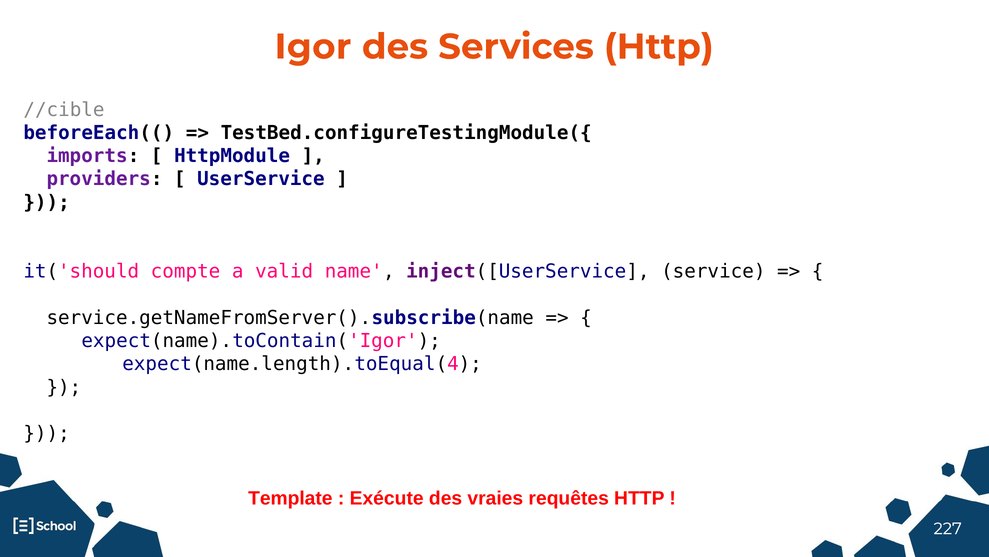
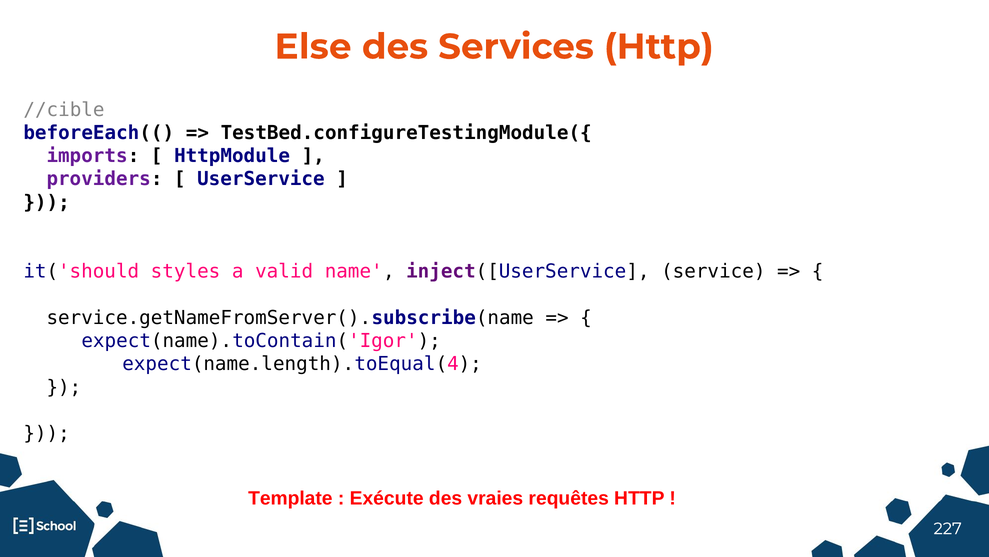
Igor: Igor -> Else
compte: compte -> styles
